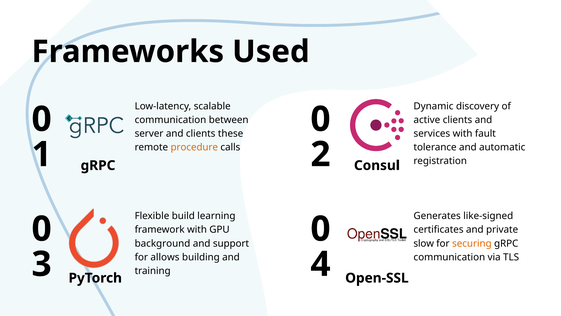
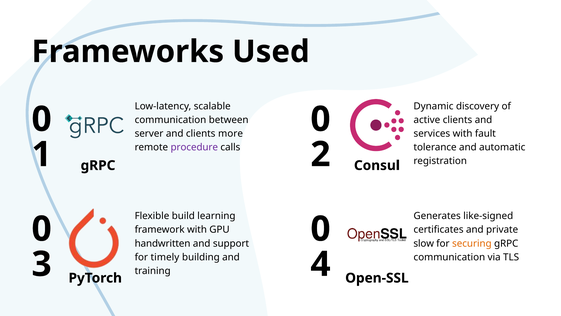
these: these -> more
procedure colour: orange -> purple
background: background -> handwritten
allows: allows -> timely
